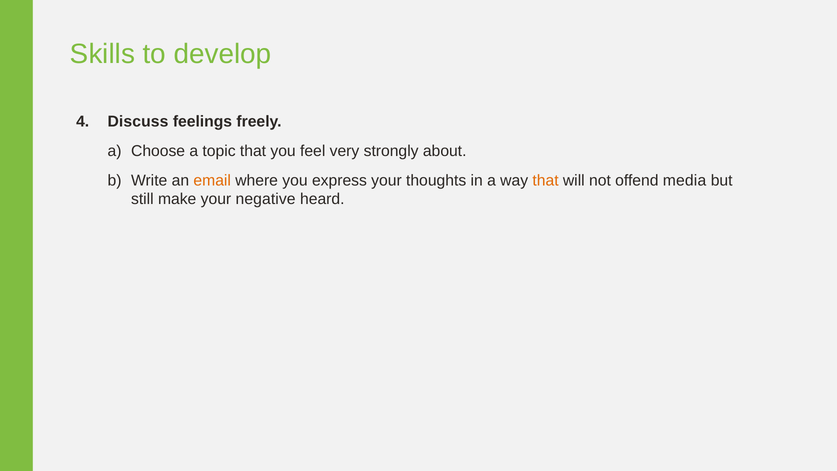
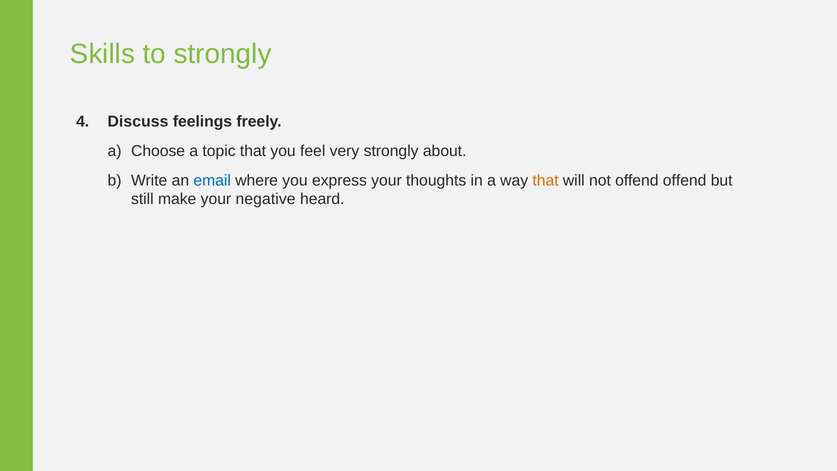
to develop: develop -> strongly
email colour: orange -> blue
offend media: media -> offend
